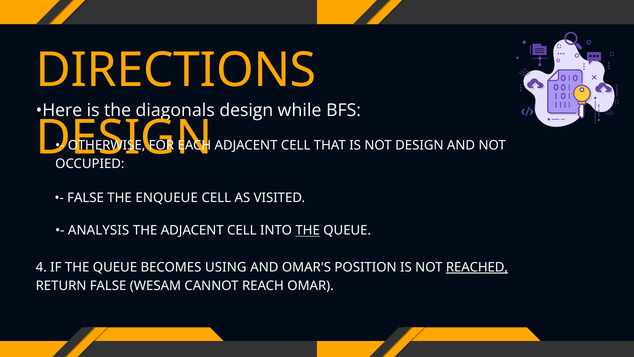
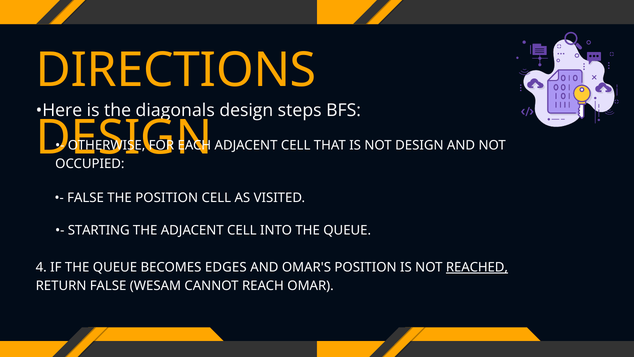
while: while -> steps
THE ENQUEUE: ENQUEUE -> POSITION
ANALYSIS: ANALYSIS -> STARTING
THE at (308, 230) underline: present -> none
USING: USING -> EDGES
